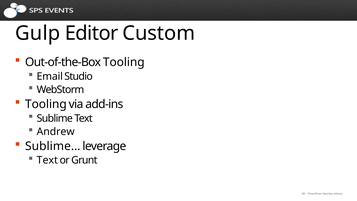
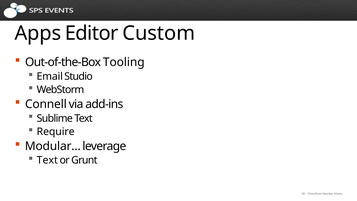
Gulp: Gulp -> Apps
Tooling at (46, 104): Tooling -> Connell
Andrew: Andrew -> Require
Sublime…: Sublime… -> Modular…
